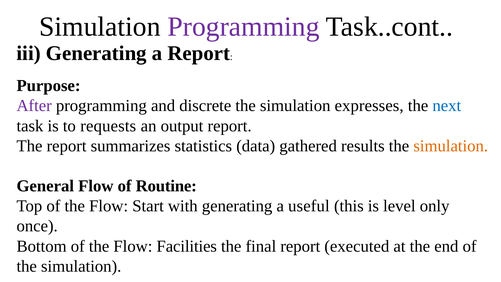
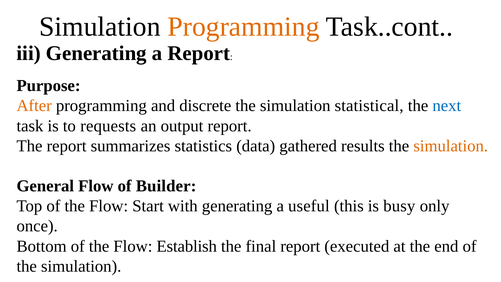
Programming at (244, 27) colour: purple -> orange
After colour: purple -> orange
expresses: expresses -> statistical
Routine: Routine -> Builder
level: level -> busy
Facilities: Facilities -> Establish
